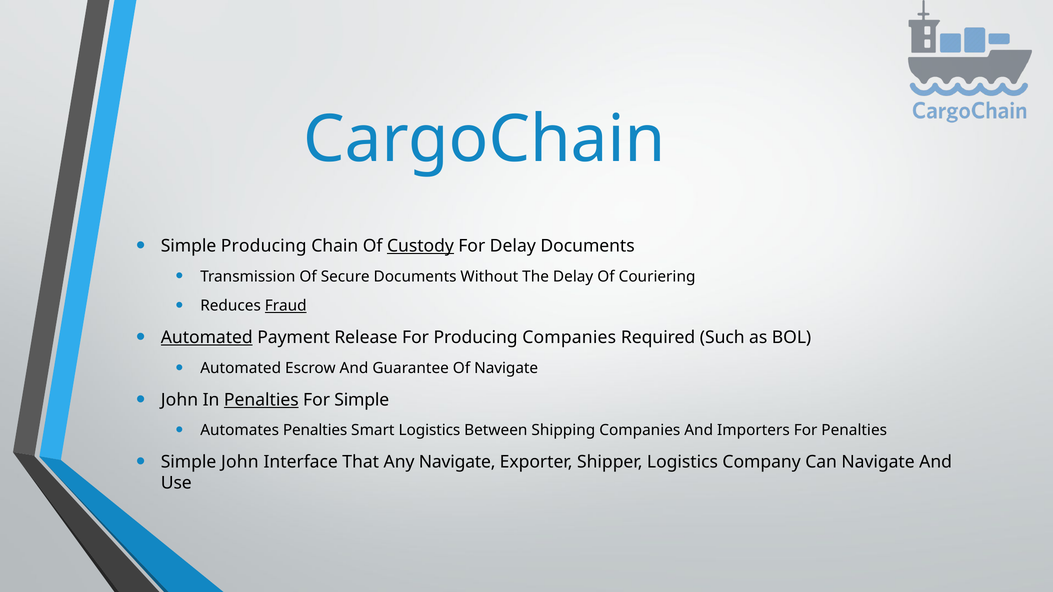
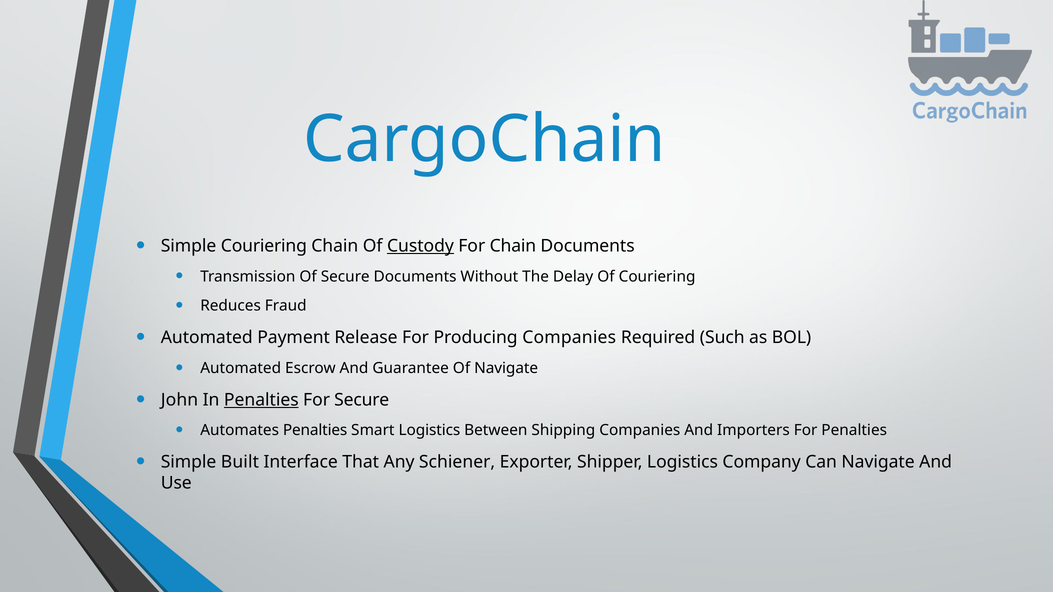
Simple Producing: Producing -> Couriering
For Delay: Delay -> Chain
Fraud underline: present -> none
Automated at (207, 338) underline: present -> none
For Simple: Simple -> Secure
Simple John: John -> Built
Any Navigate: Navigate -> Schiener
